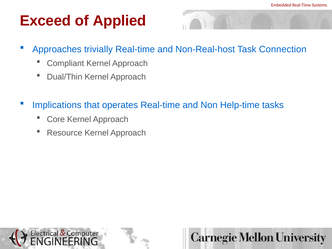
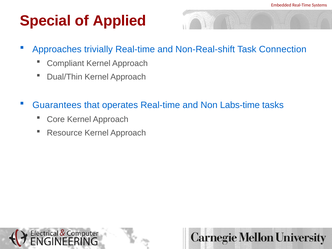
Exceed: Exceed -> Special
Non-Real-host: Non-Real-host -> Non-Real-shift
Implications: Implications -> Guarantees
Help-time: Help-time -> Labs-time
